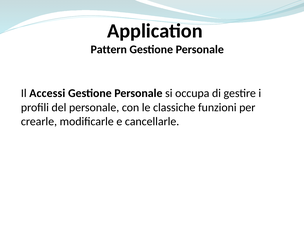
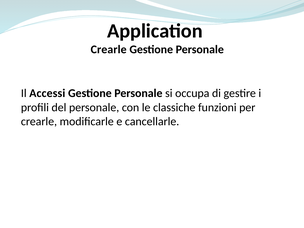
Pattern at (109, 50): Pattern -> Crearle
